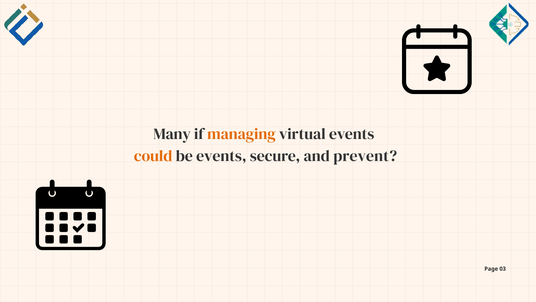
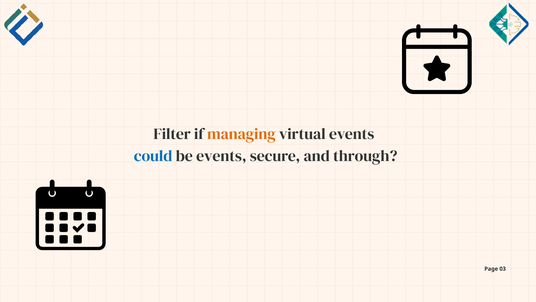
Many: Many -> Filter
could colour: orange -> blue
prevent: prevent -> through
